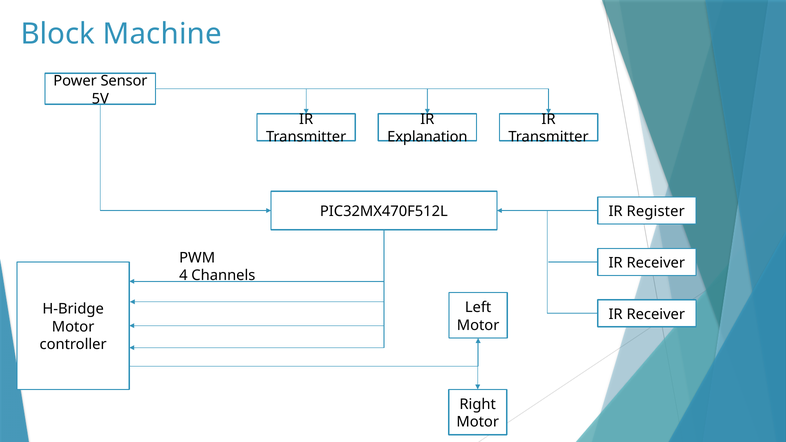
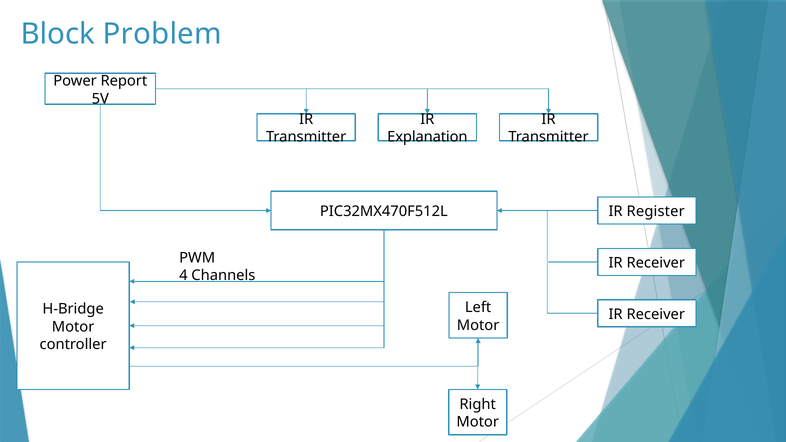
Machine: Machine -> Problem
Sensor: Sensor -> Report
